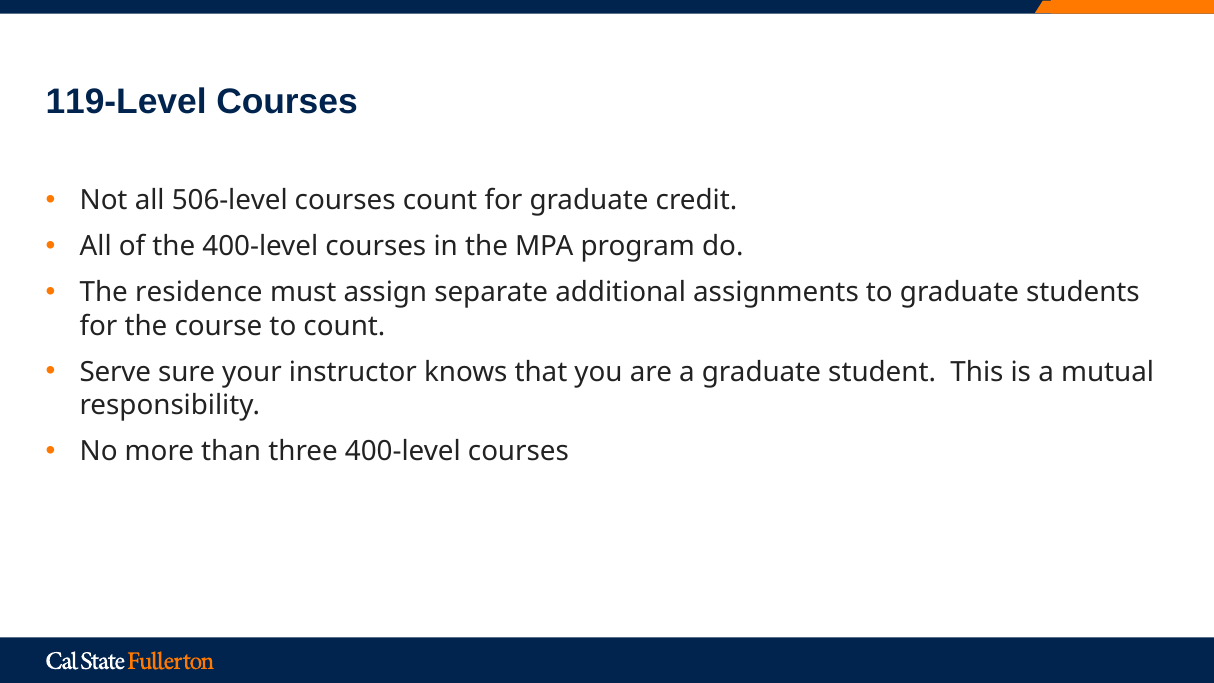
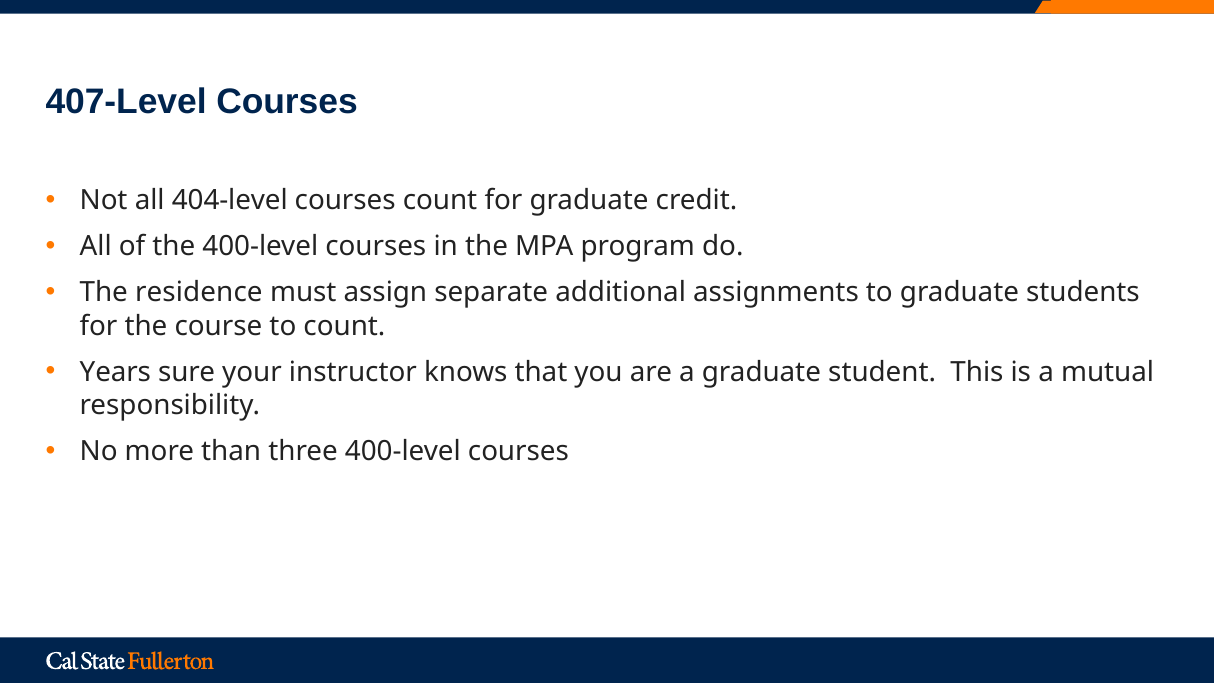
119-Level: 119-Level -> 407-Level
506-level: 506-level -> 404-level
Serve: Serve -> Years
